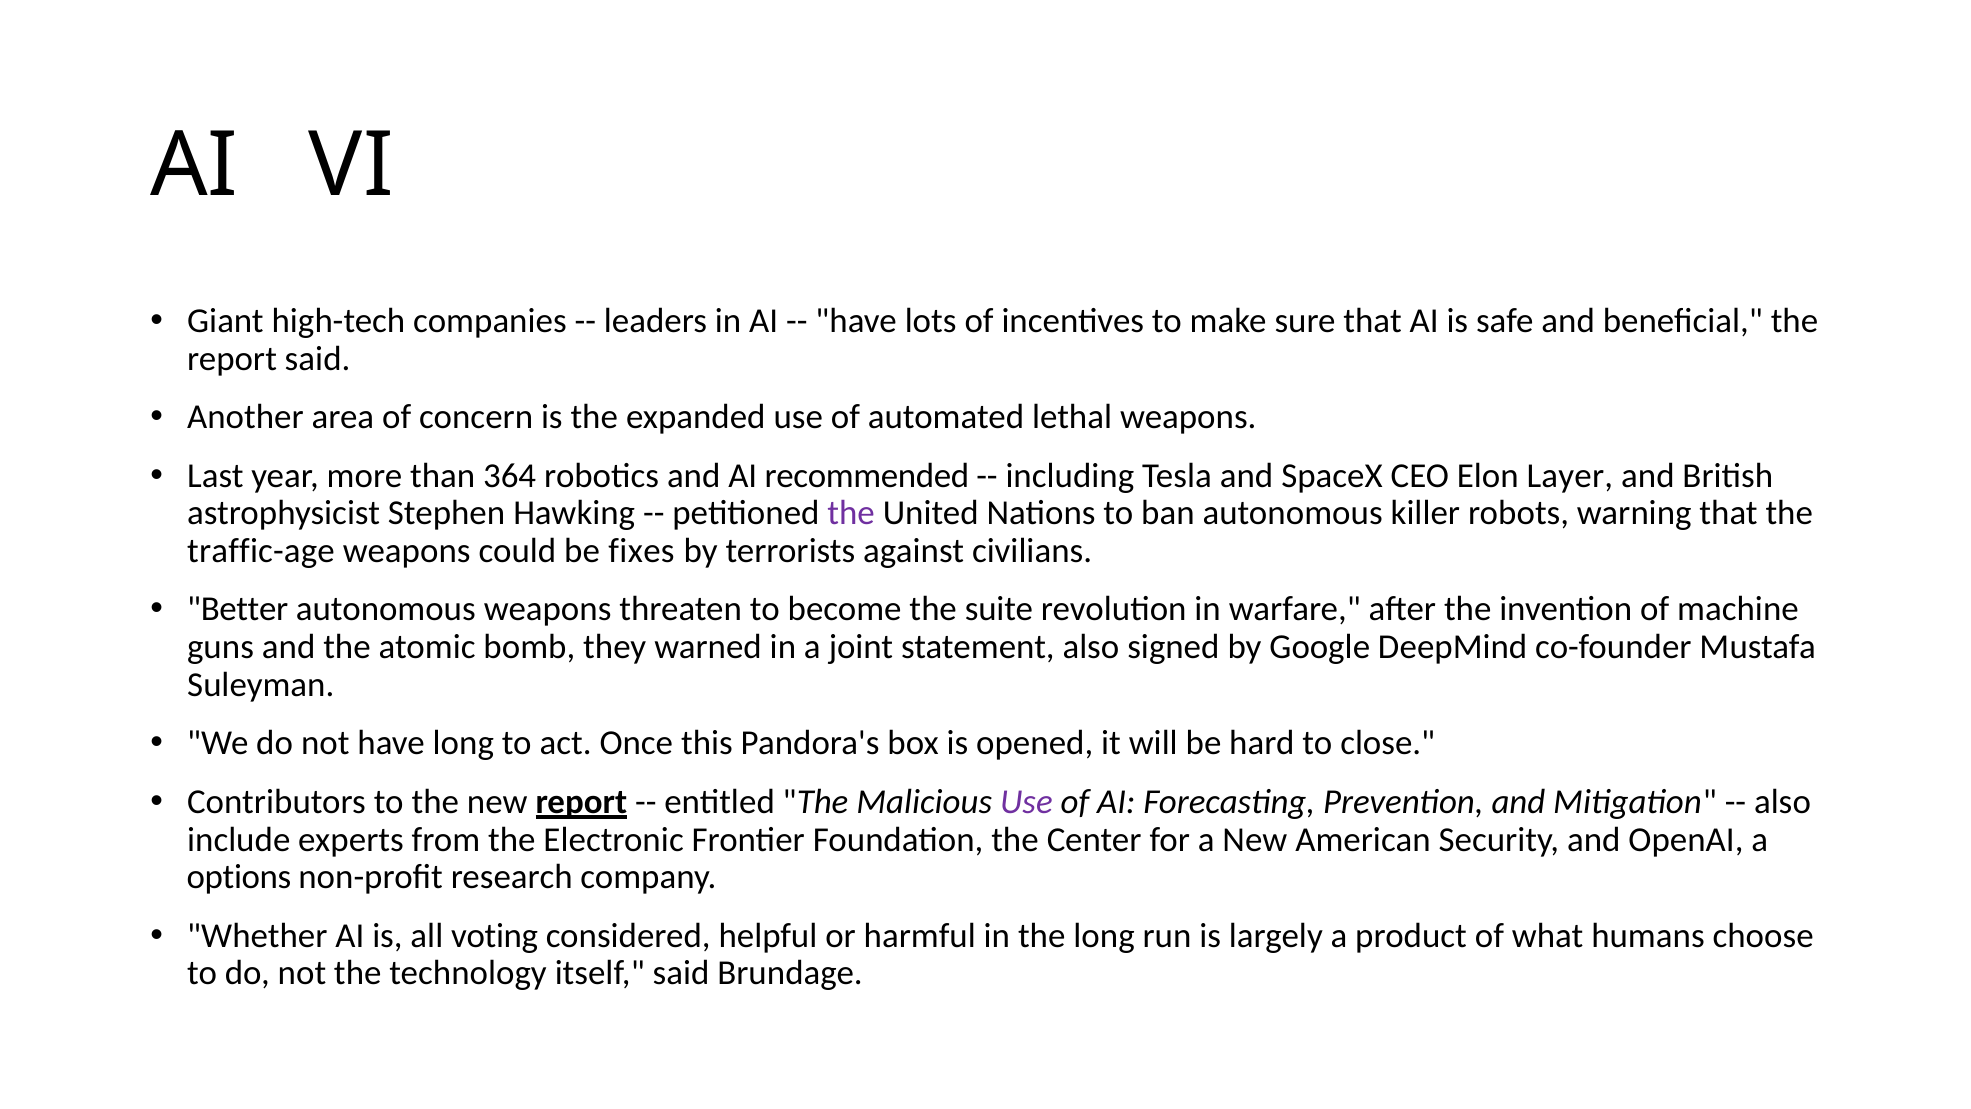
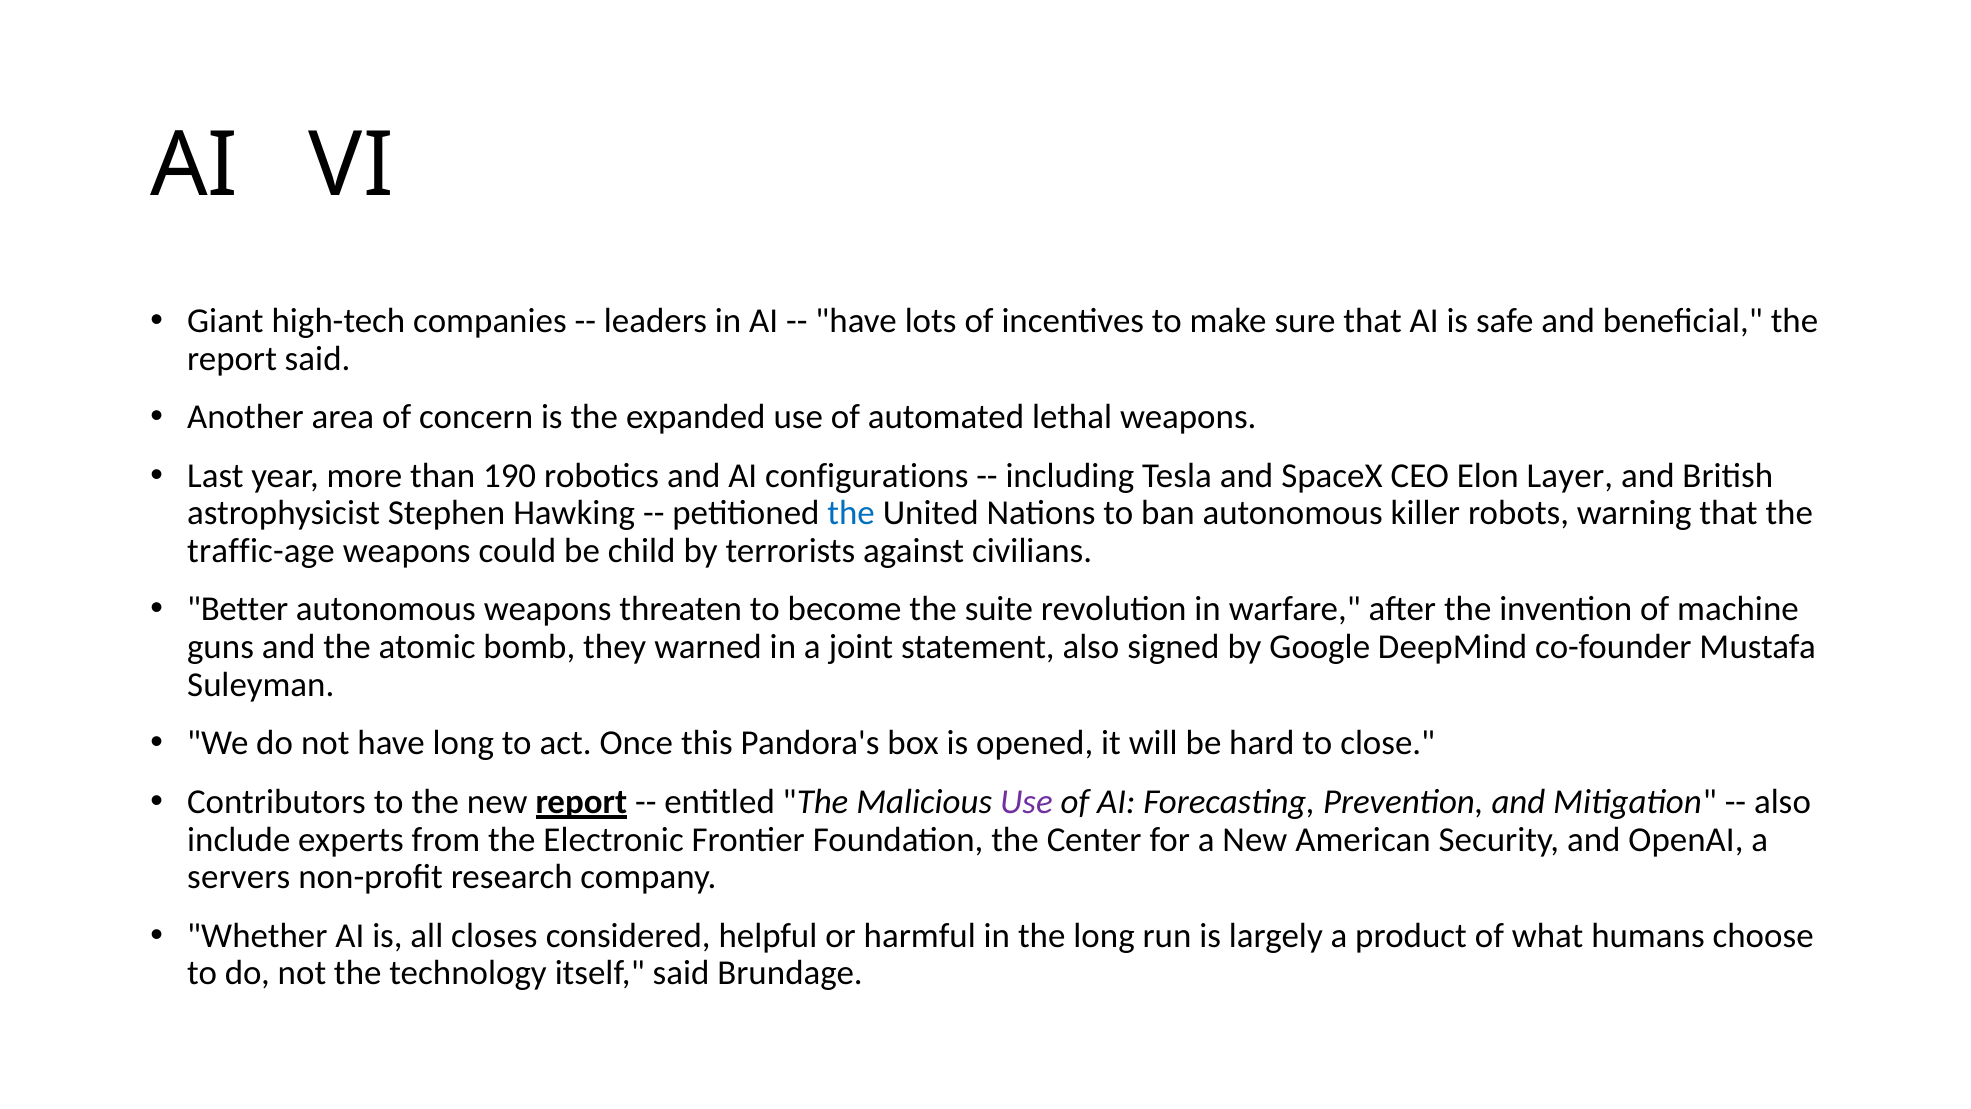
364: 364 -> 190
recommended: recommended -> configurations
the at (851, 513) colour: purple -> blue
fixes: fixes -> child
options: options -> servers
voting: voting -> closes
